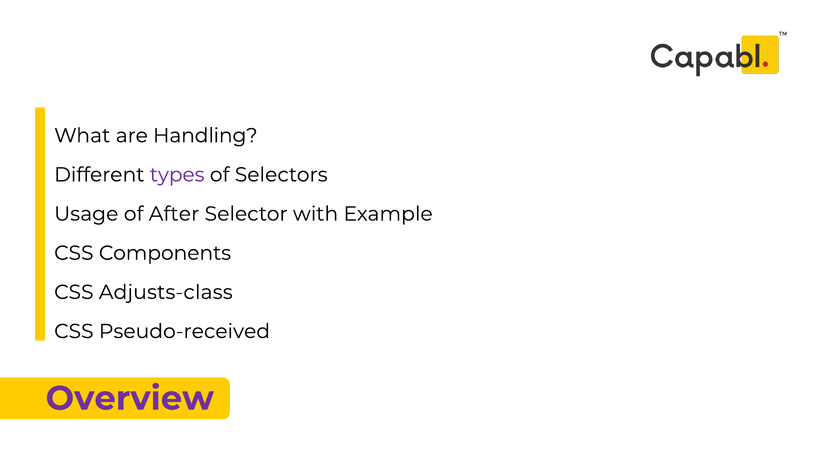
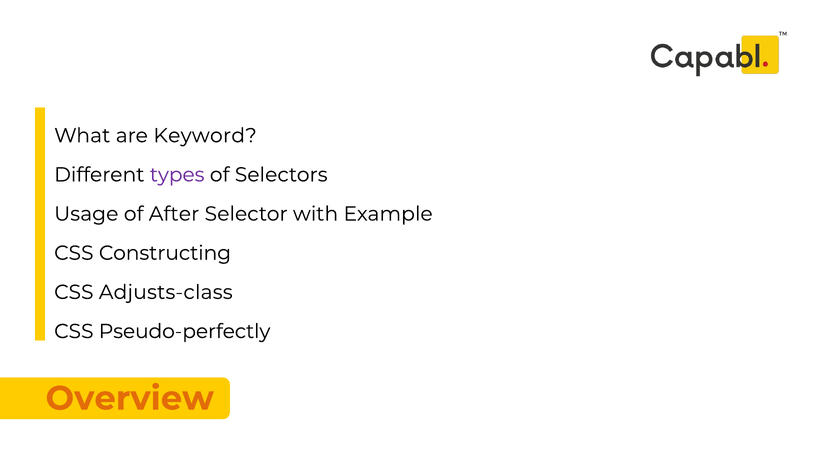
Handling: Handling -> Keyword
Components: Components -> Constructing
Pseudo-received: Pseudo-received -> Pseudo-perfectly
Overview colour: purple -> orange
